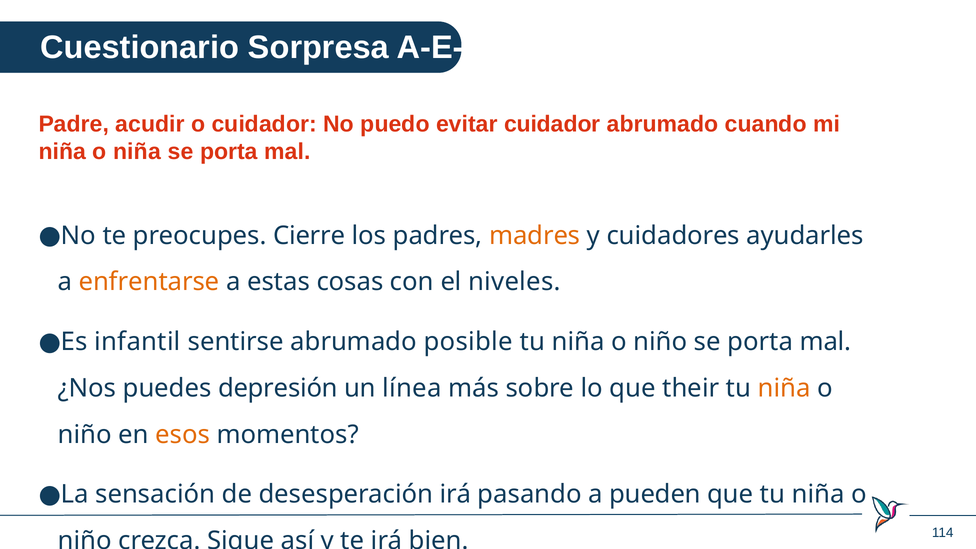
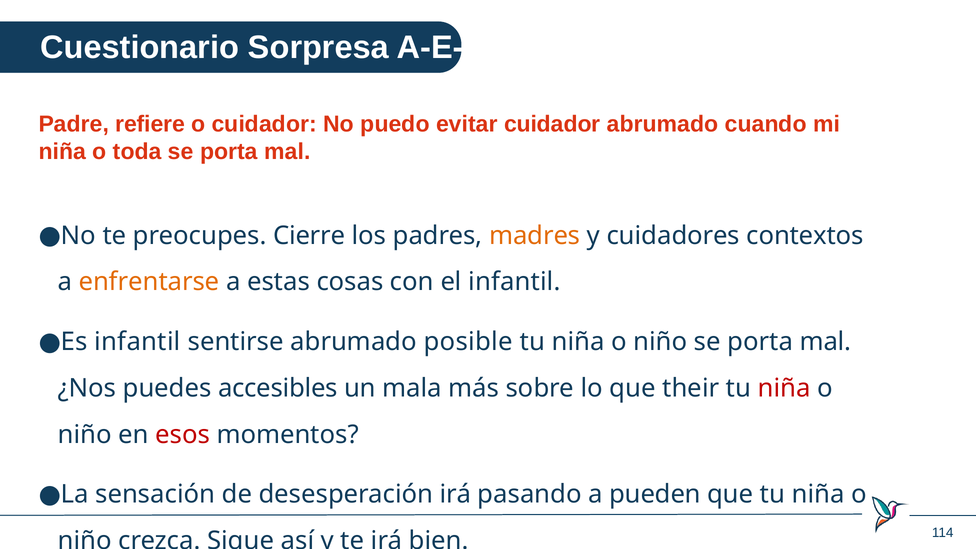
acudir: acudir -> refiere
o niña: niña -> toda
ayudarles: ayudarles -> contextos
el niveles: niveles -> infantil
depresión: depresión -> accesibles
línea: línea -> mala
niña at (784, 388) colour: orange -> red
esos colour: orange -> red
